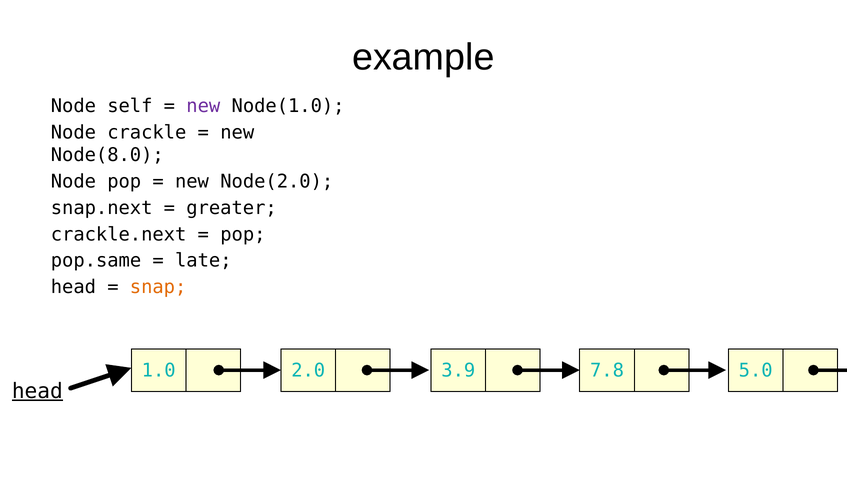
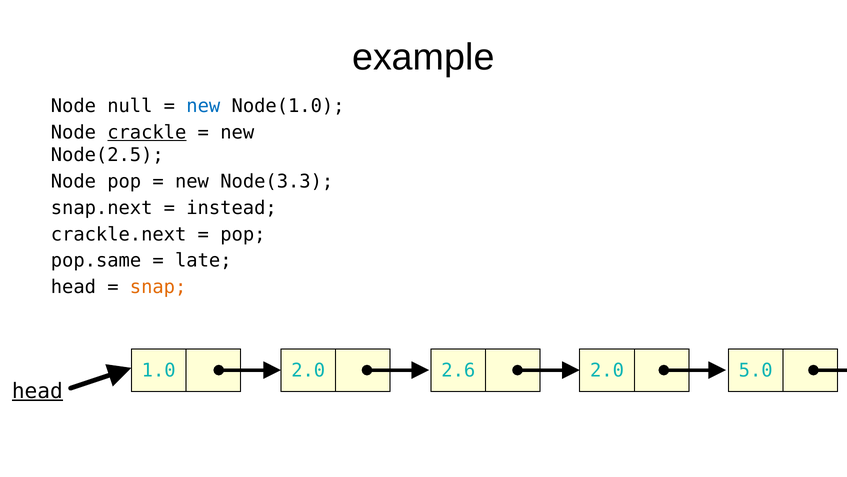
self: self -> null
new at (203, 106) colour: purple -> blue
crackle underline: none -> present
Node(8.0: Node(8.0 -> Node(2.5
Node(2.0: Node(2.0 -> Node(3.3
greater: greater -> instead
3.9: 3.9 -> 2.6
1.0 7.8: 7.8 -> 2.0
